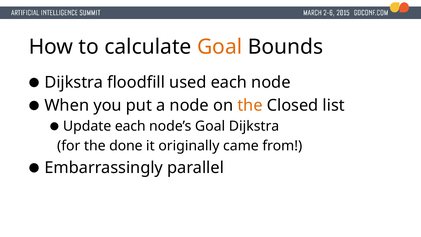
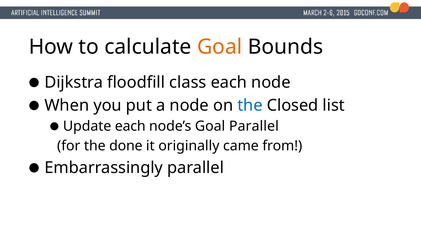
used: used -> class
the at (250, 105) colour: orange -> blue
Goal Dijkstra: Dijkstra -> Parallel
